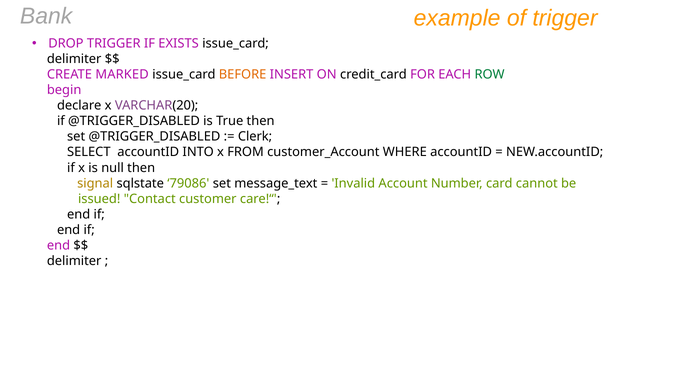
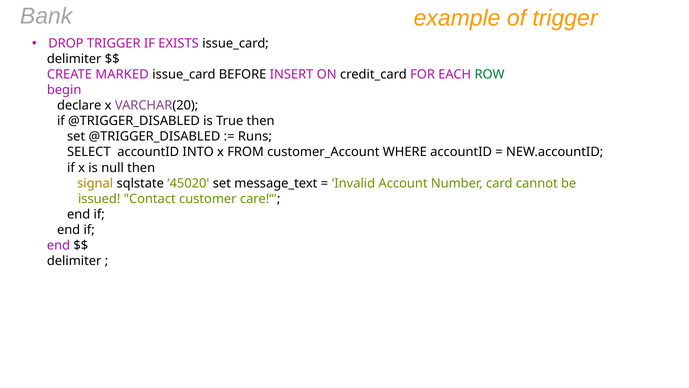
BEFORE colour: orange -> black
Clerk: Clerk -> Runs
79086: 79086 -> 45020
